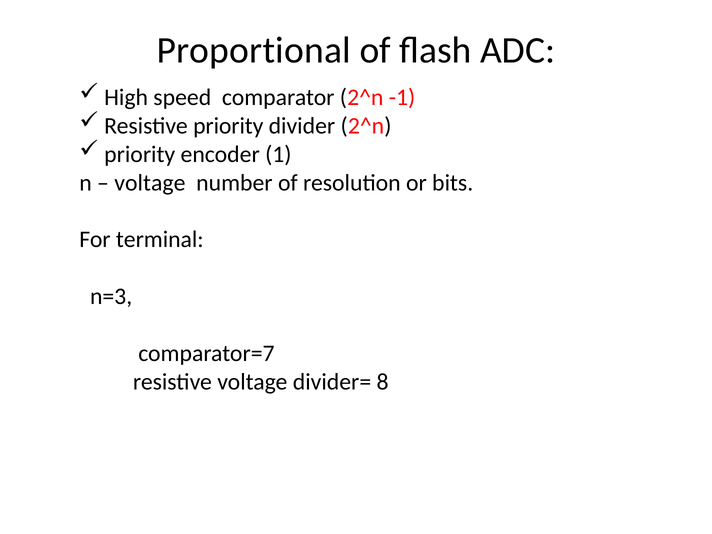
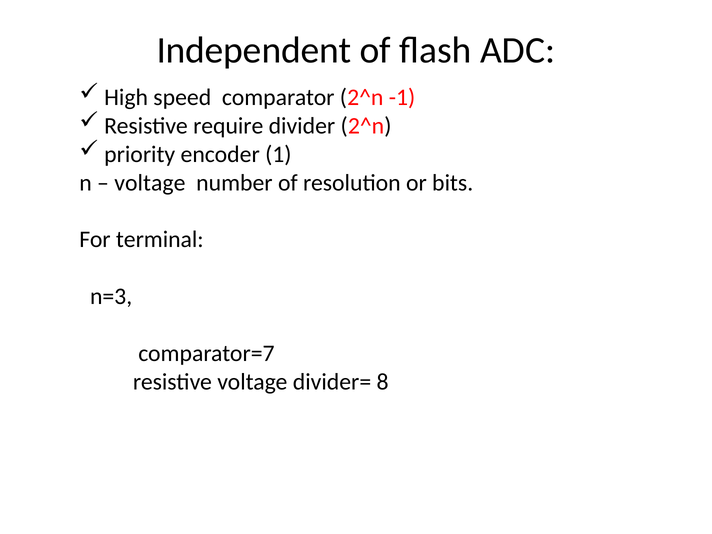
Proportional: Proportional -> Independent
Resistive priority: priority -> require
